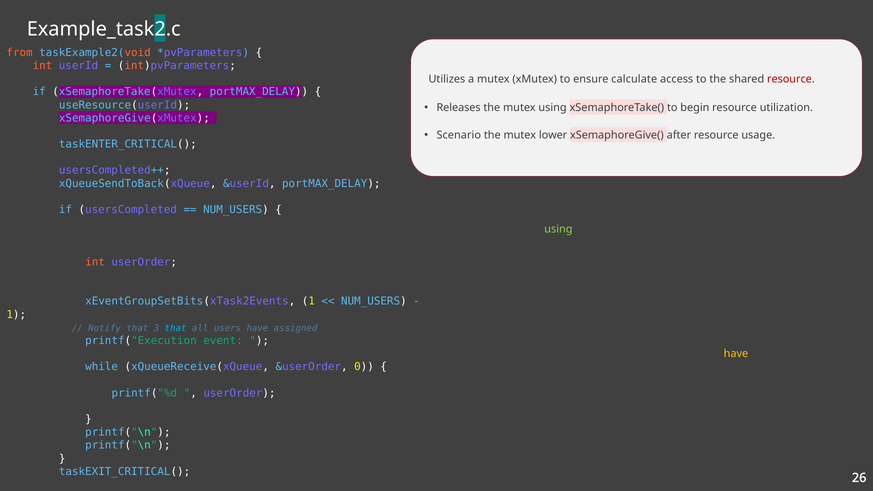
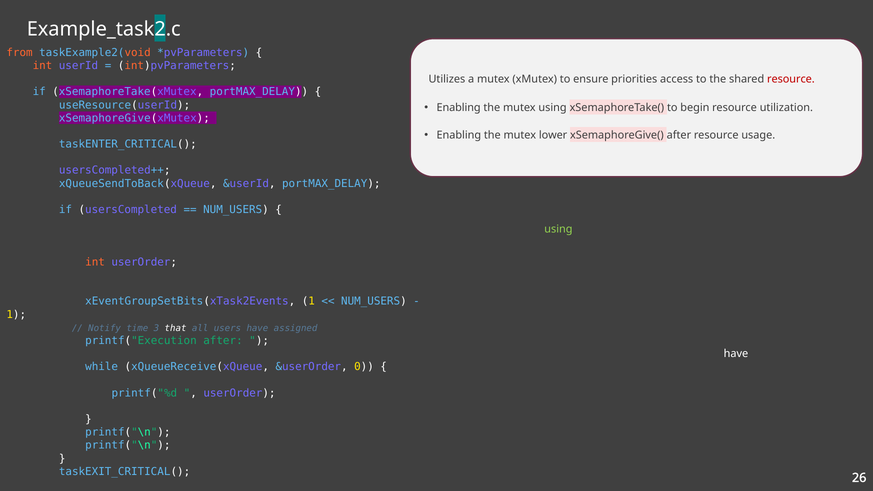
calculate: calculate -> priorities
Releases at (459, 108): Releases -> Enabling
Scenario at (459, 135): Scenario -> Enabling
Notify that: that -> time
that at (176, 328) colour: light blue -> white
printf("Execution event: event -> after
have at (736, 354) colour: yellow -> white
